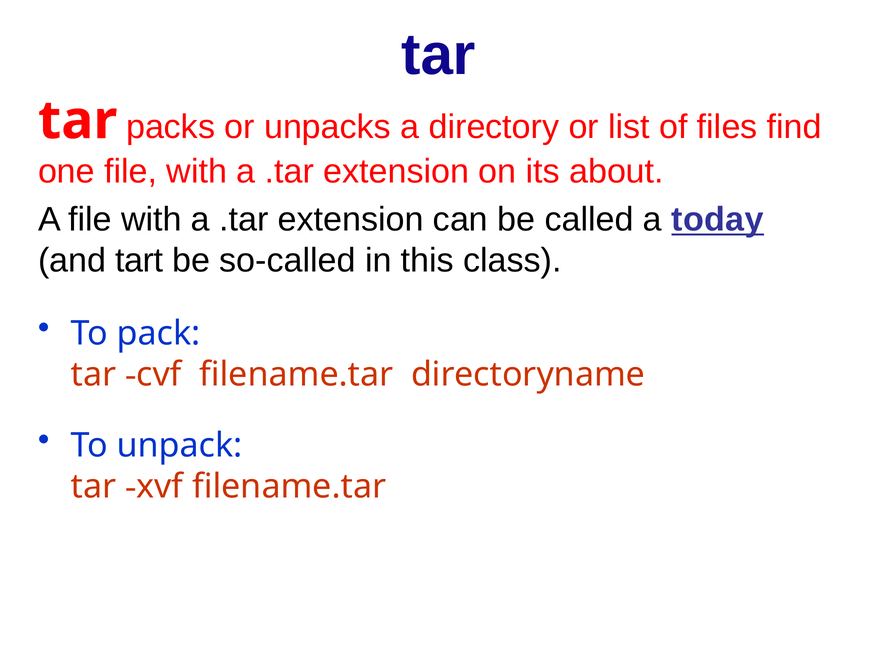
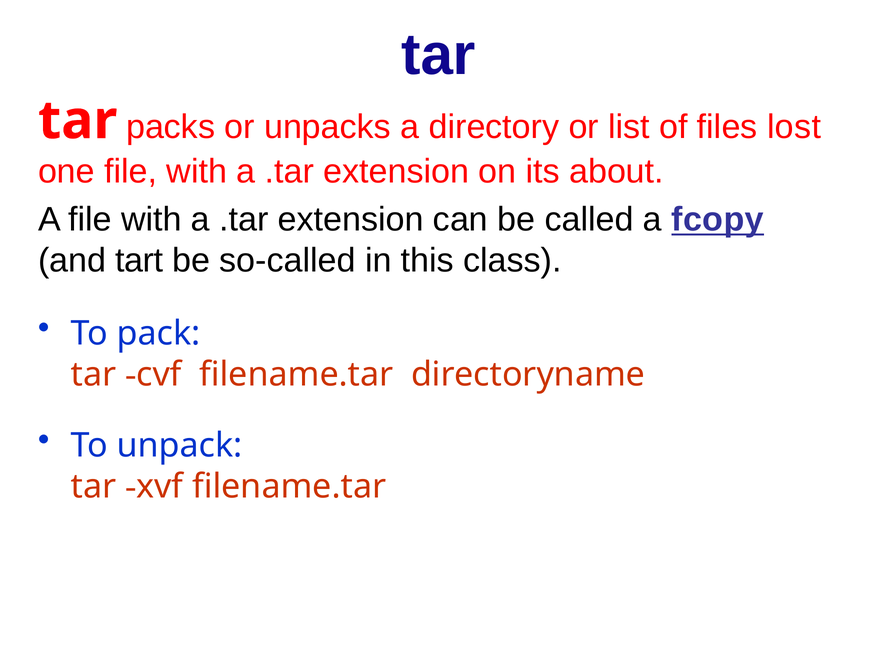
find: find -> lost
today: today -> fcopy
